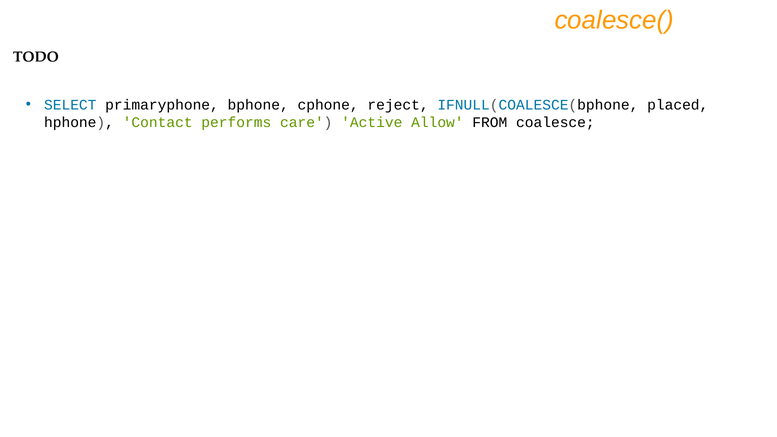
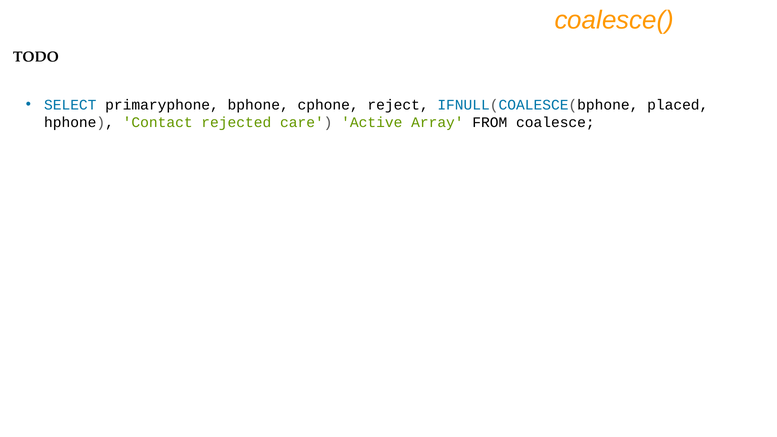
performs: performs -> rejected
Allow: Allow -> Array
